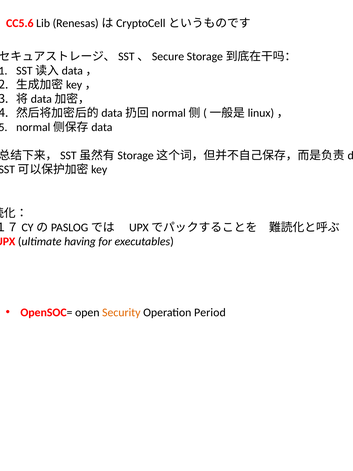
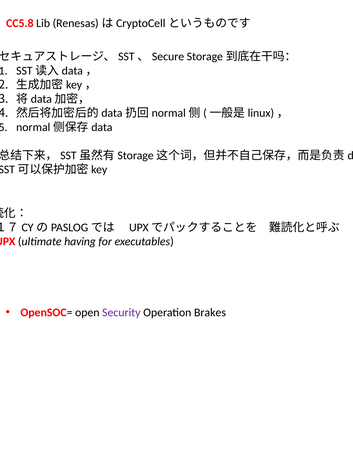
CC5.6: CC5.6 -> CC5.8
Security colour: orange -> purple
Period: Period -> Brakes
